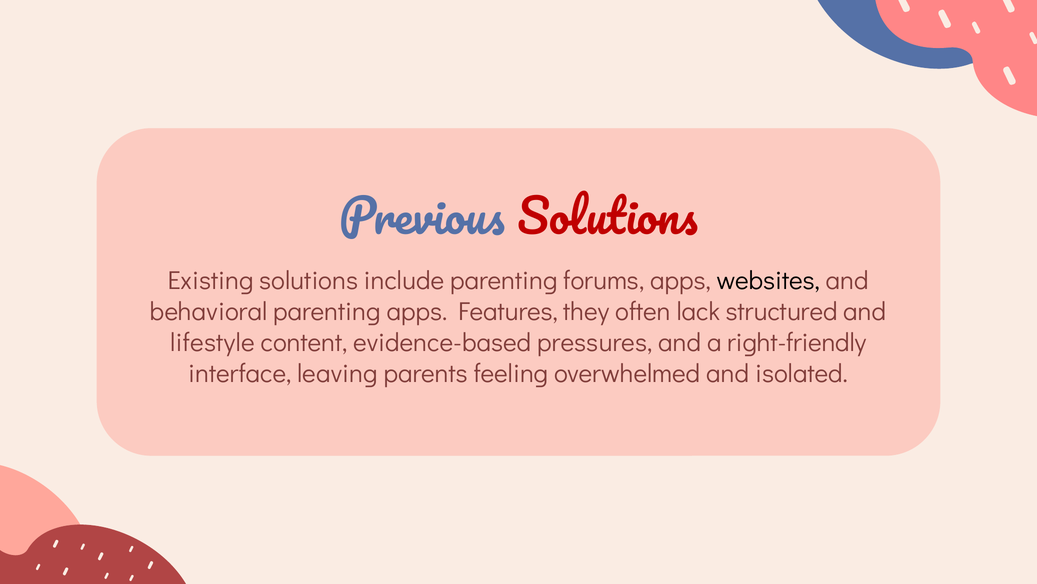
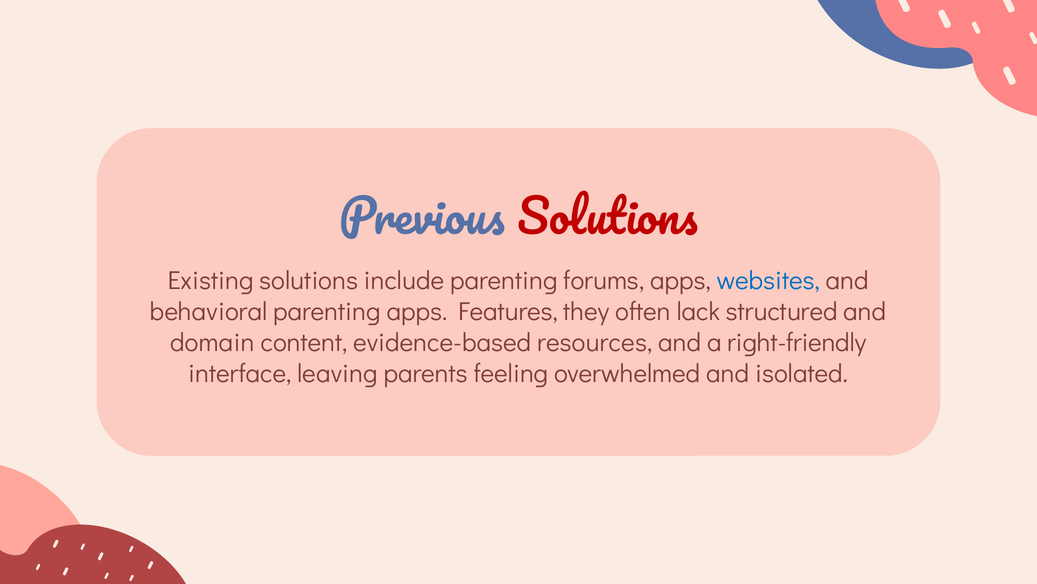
websites colour: black -> blue
lifestyle: lifestyle -> domain
pressures: pressures -> resources
